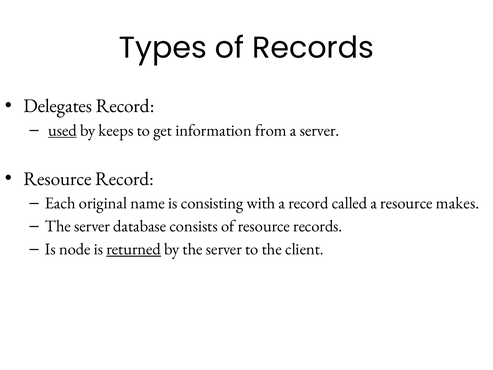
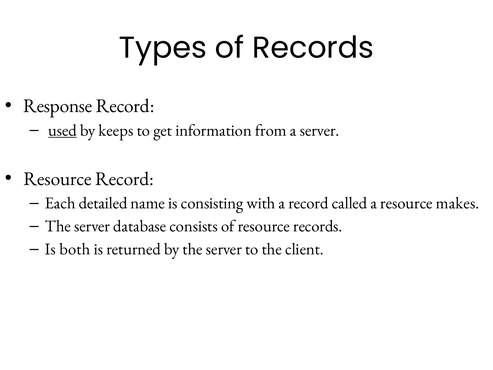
Delegates: Delegates -> Response
original: original -> detailed
node: node -> both
returned underline: present -> none
